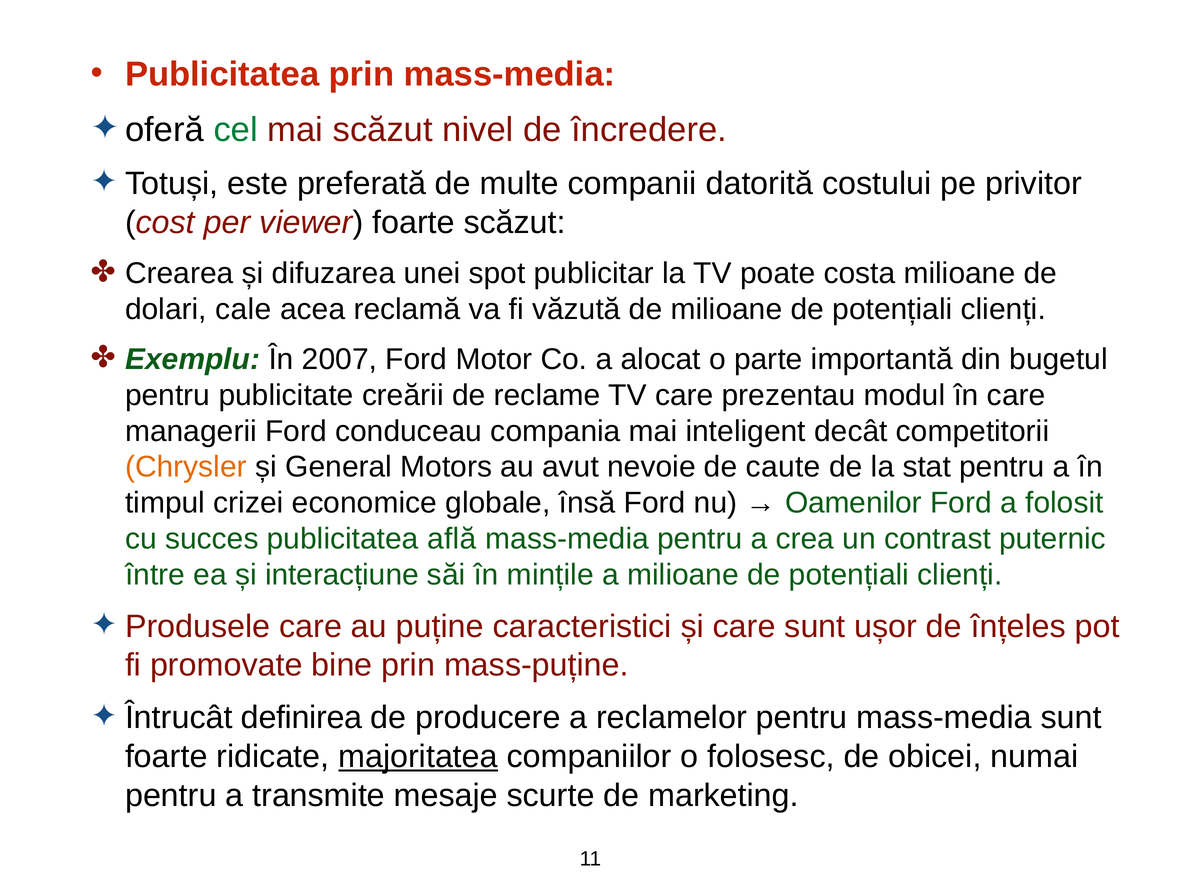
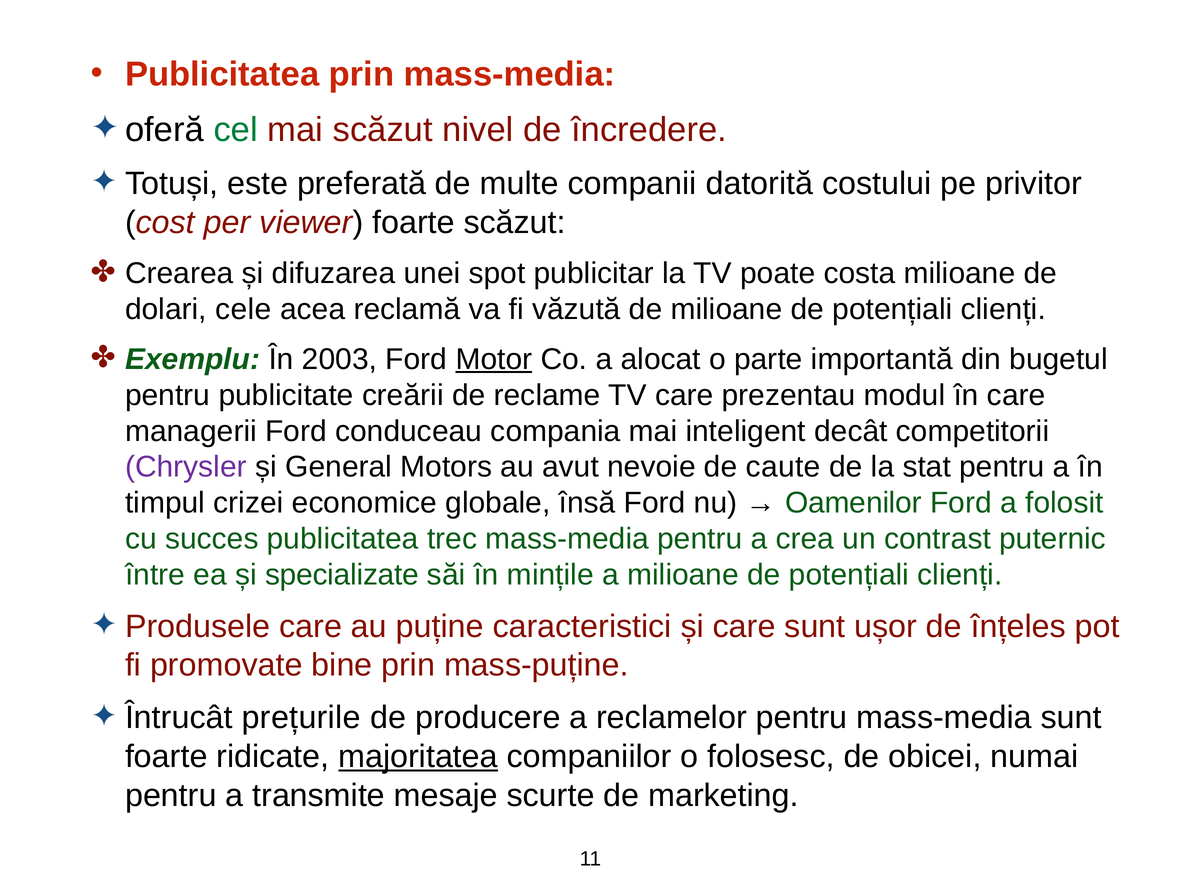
cale: cale -> cele
2007: 2007 -> 2003
Motor underline: none -> present
Chrysler colour: orange -> purple
află: află -> trec
interacțiune: interacțiune -> specializate
definirea: definirea -> prețurile
